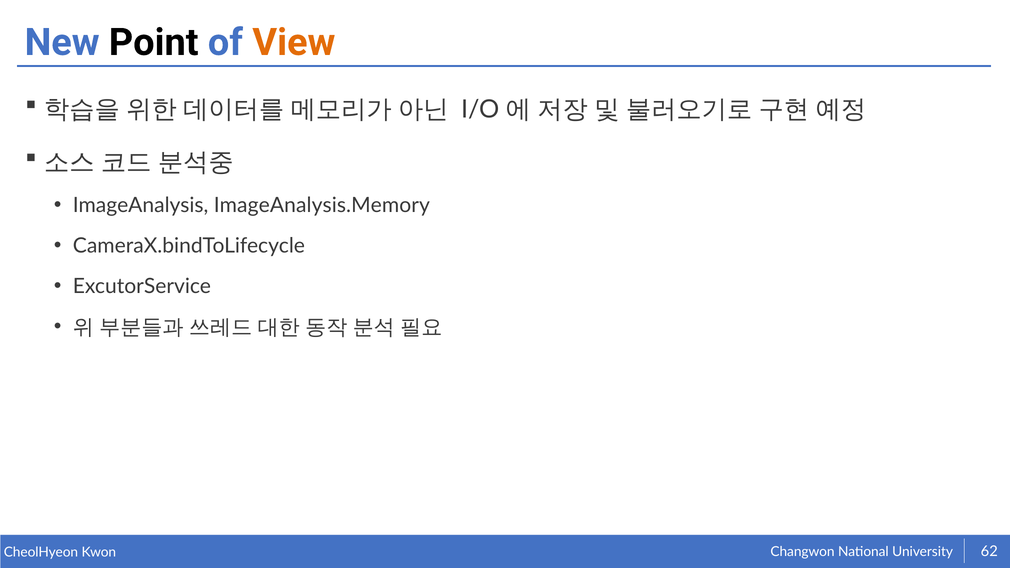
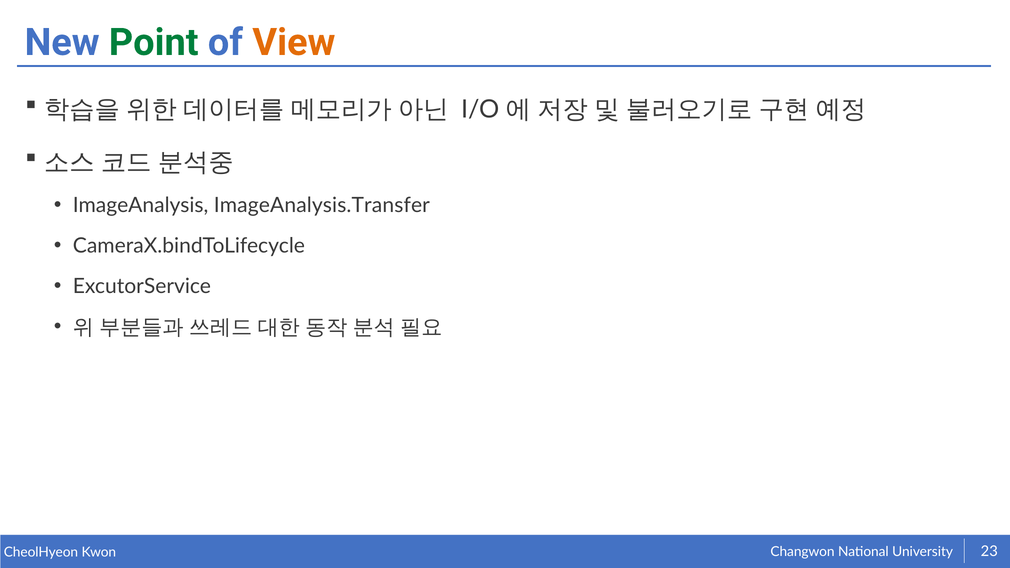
Point colour: black -> green
ImageAnalysis.Memory: ImageAnalysis.Memory -> ImageAnalysis.Transfer
62: 62 -> 23
